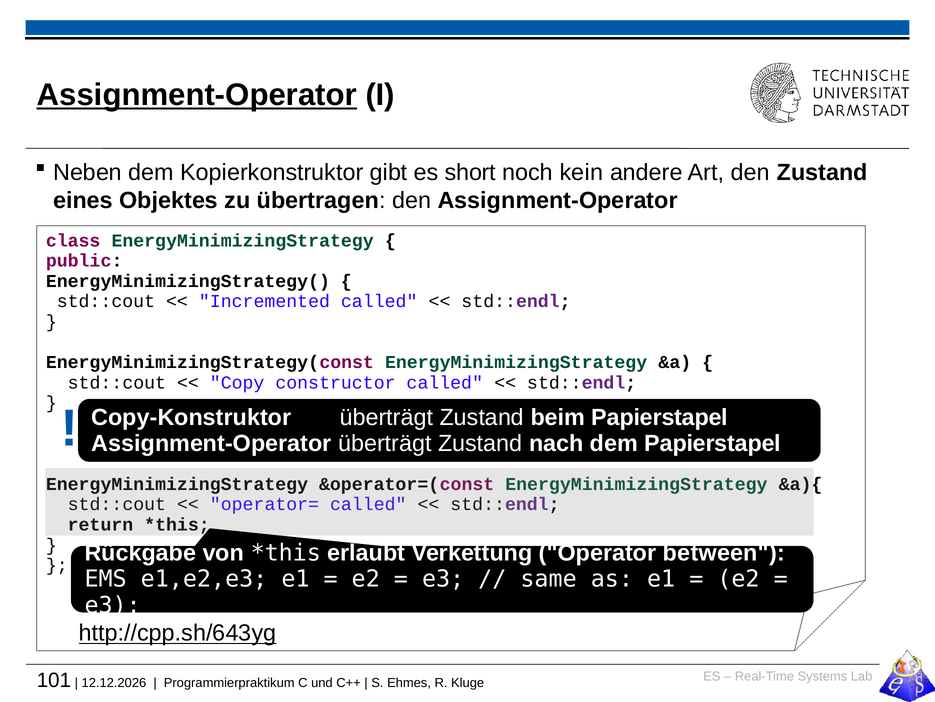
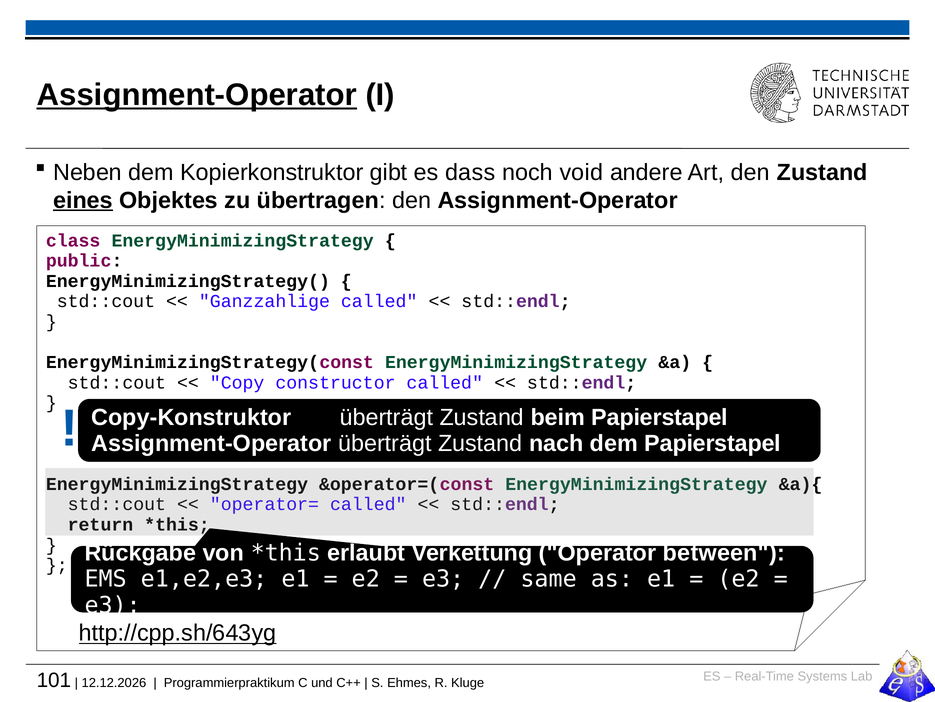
short: short -> dass
kein: kein -> void
eines underline: none -> present
Incremented: Incremented -> Ganzzahlige
